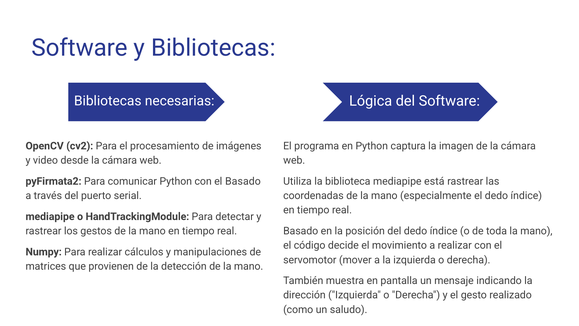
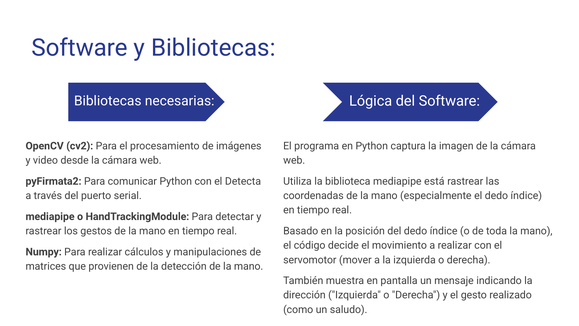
el Basado: Basado -> Detecta
